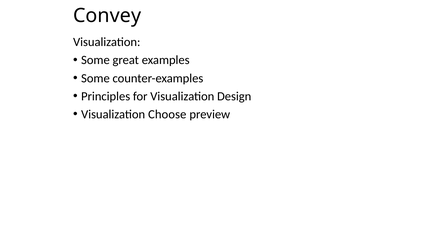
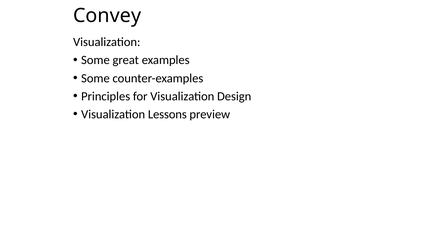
Choose: Choose -> Lessons
